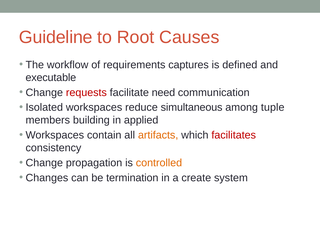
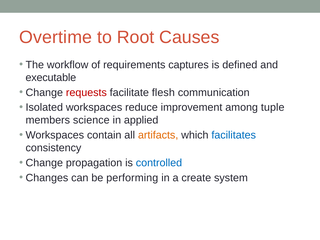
Guideline: Guideline -> Overtime
need: need -> flesh
simultaneous: simultaneous -> improvement
building: building -> science
facilitates colour: red -> blue
controlled colour: orange -> blue
termination: termination -> performing
